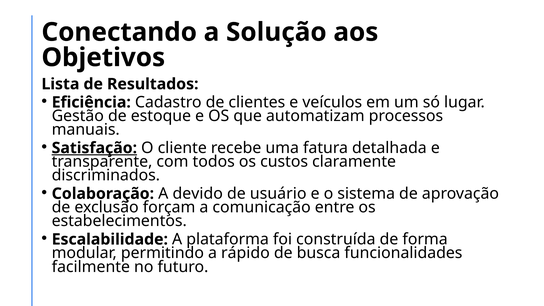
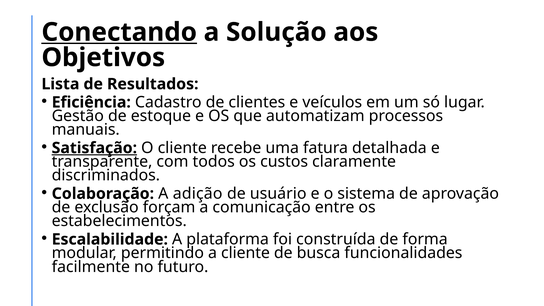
Conectando underline: none -> present
devido: devido -> adição
a rápido: rápido -> cliente
